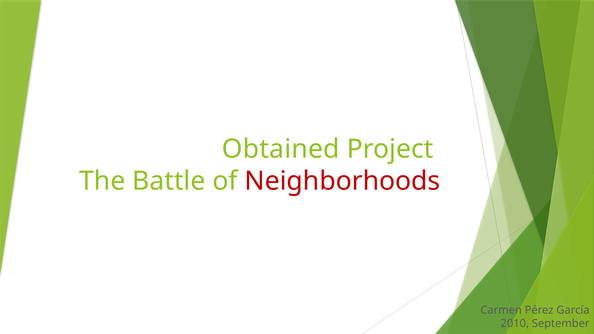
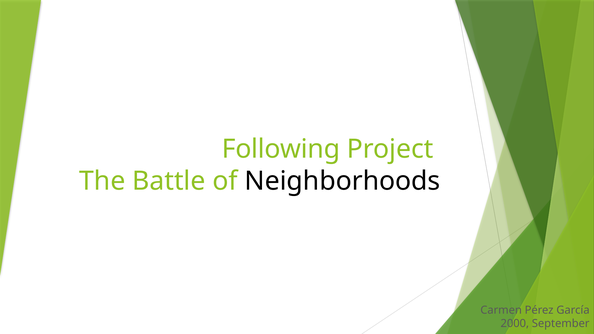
Obtained: Obtained -> Following
Neighborhoods colour: red -> black
2010: 2010 -> 2000
